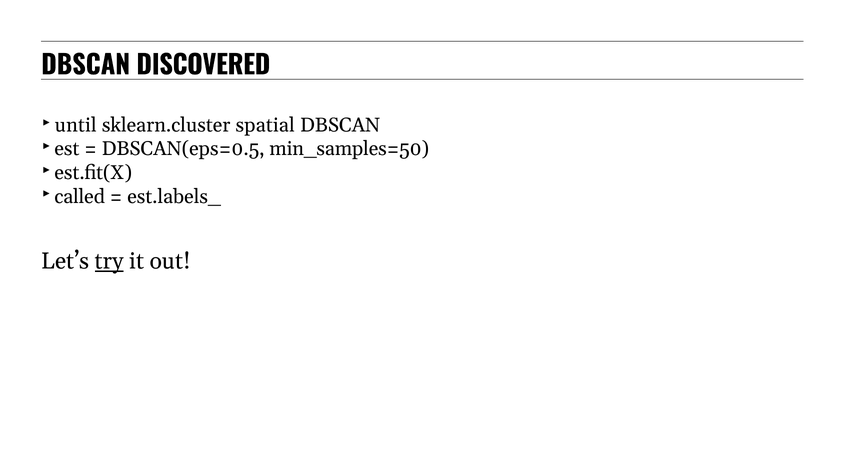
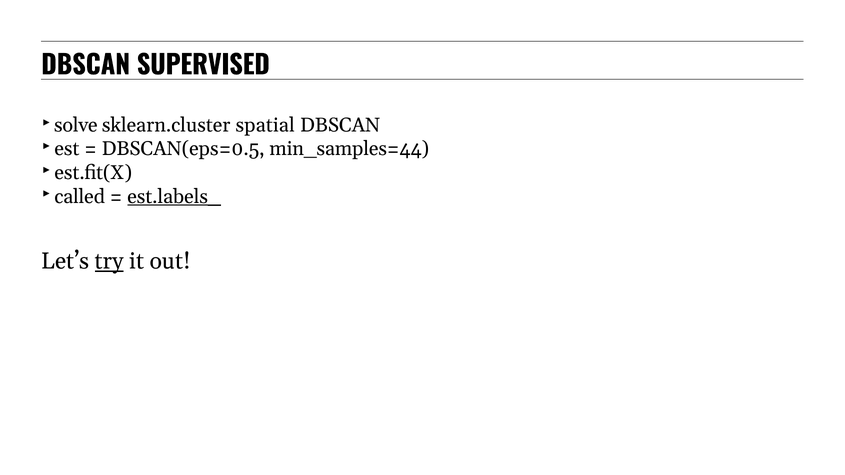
DISCOVERED: DISCOVERED -> SUPERVISED
until: until -> solve
min_samples=50: min_samples=50 -> min_samples=44
est.labels_ underline: none -> present
